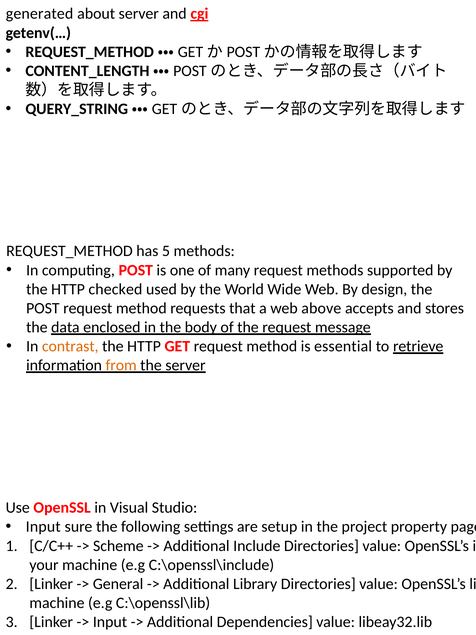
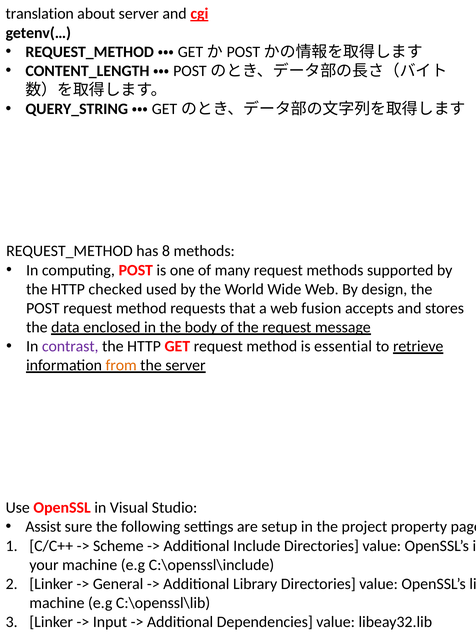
generated: generated -> translation
5: 5 -> 8
above: above -> fusion
contrast colour: orange -> purple
Input at (43, 526): Input -> Assist
